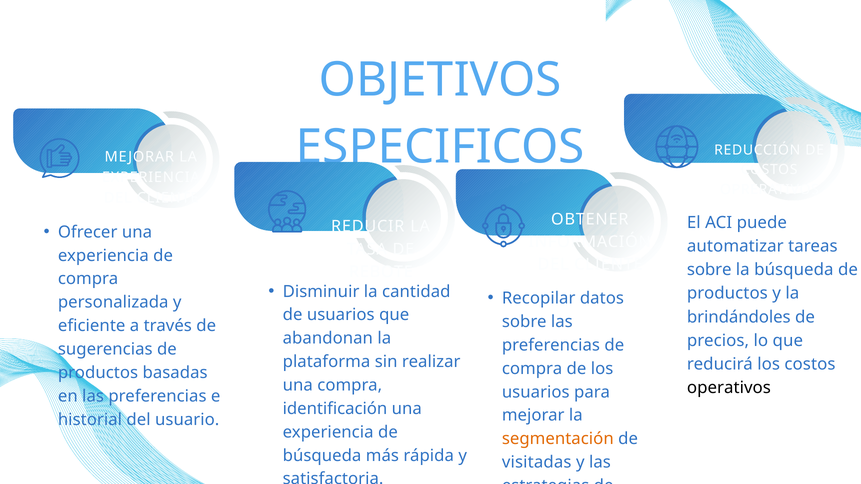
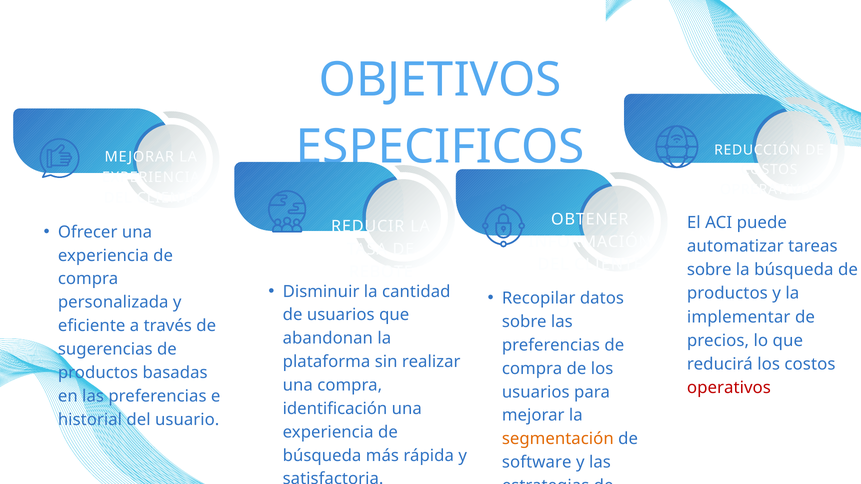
brindándoles: brindándoles -> implementar
operativos colour: black -> red
visitadas: visitadas -> software
